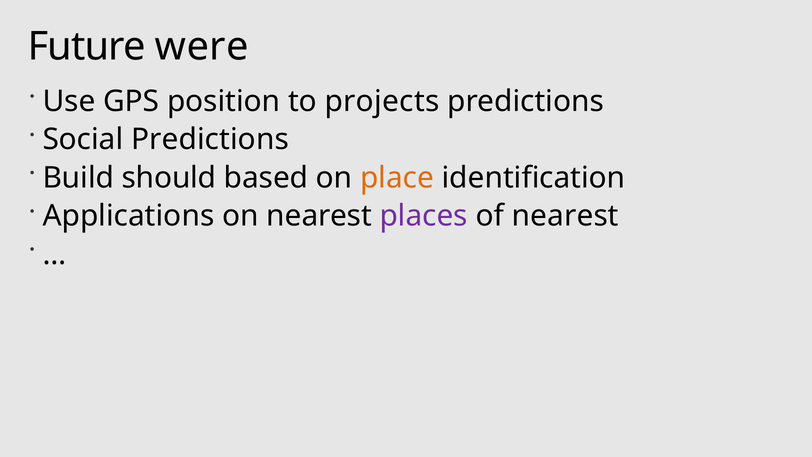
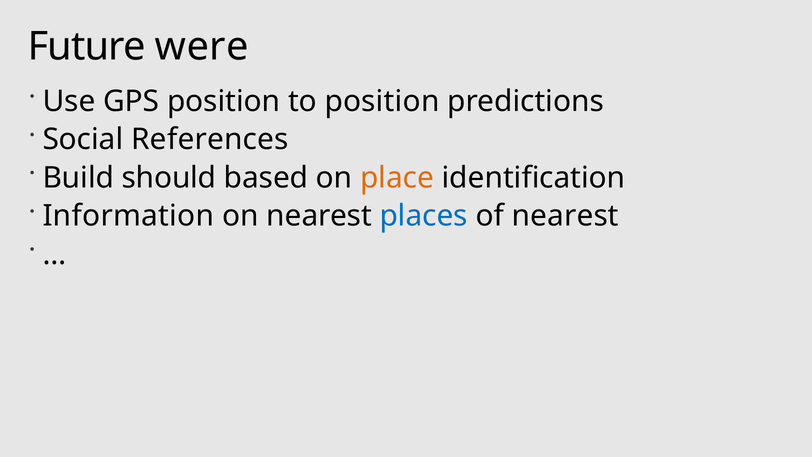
to projects: projects -> position
Social Predictions: Predictions -> References
Applications: Applications -> Information
places colour: purple -> blue
